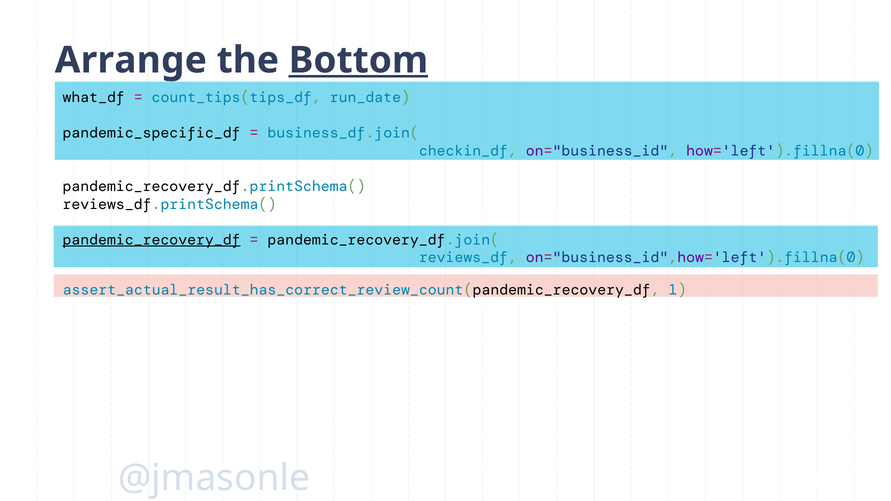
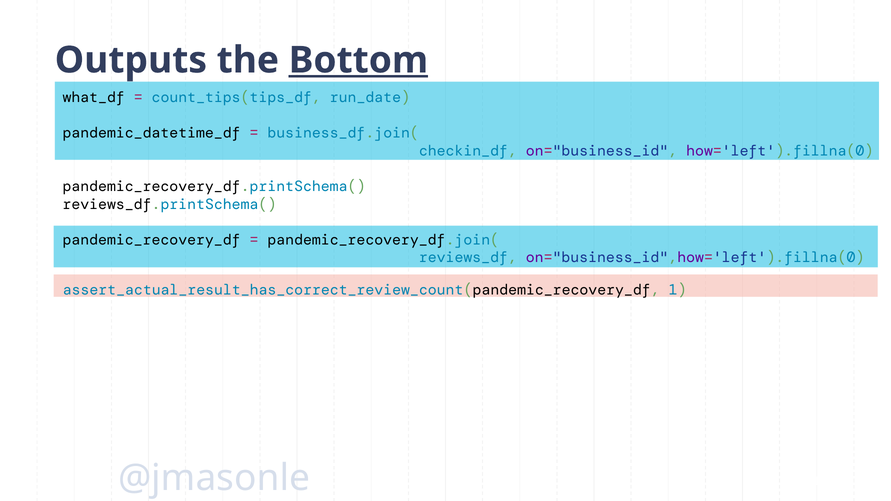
Arrange: Arrange -> Outputs
pandemic_specific_df: pandemic_specific_df -> pandemic_datetime_df
pandemic_recovery_df underline: present -> none
